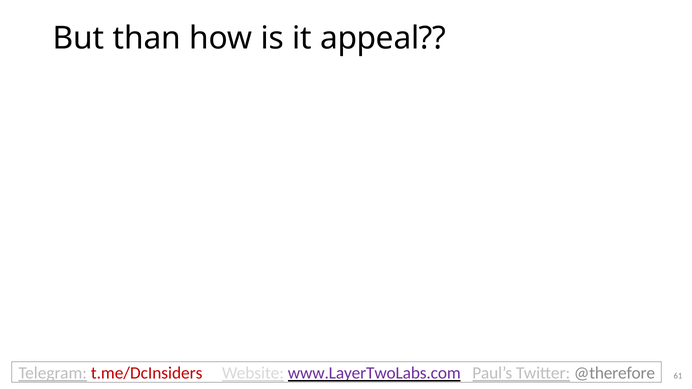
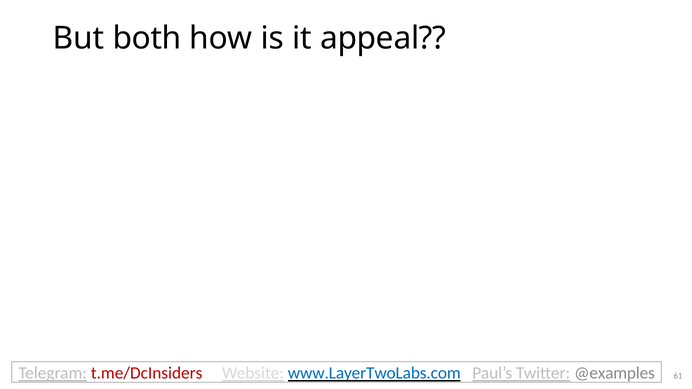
than: than -> both
www.LayerTwoLabs.com colour: purple -> blue
@therefore: @therefore -> @examples
